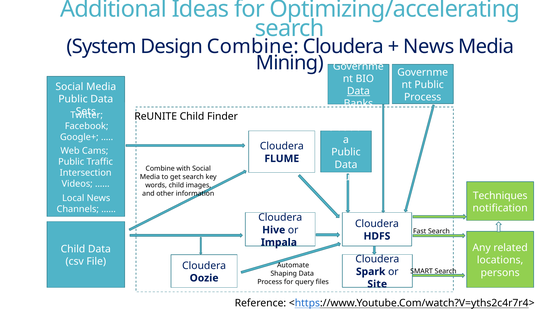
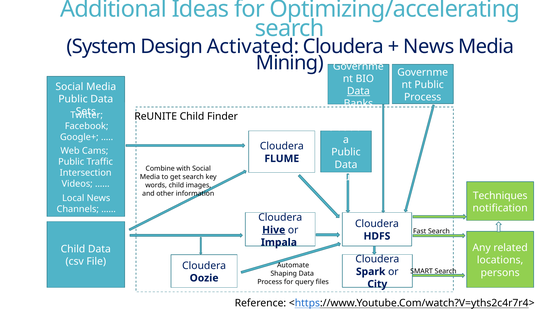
Design Combine: Combine -> Activated
Hive underline: none -> present
Site: Site -> City
